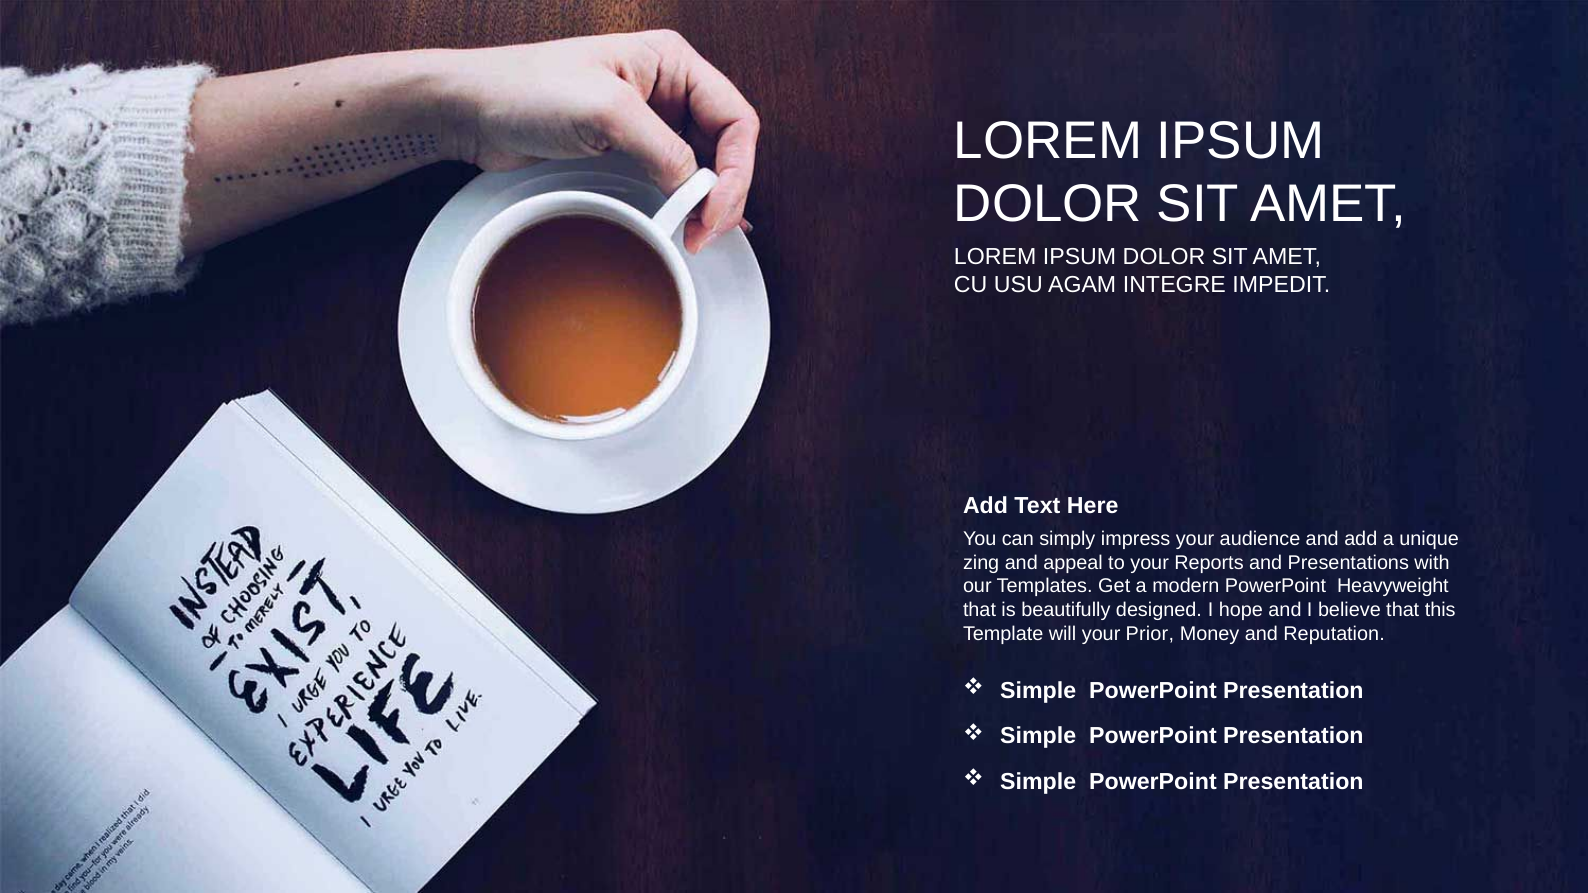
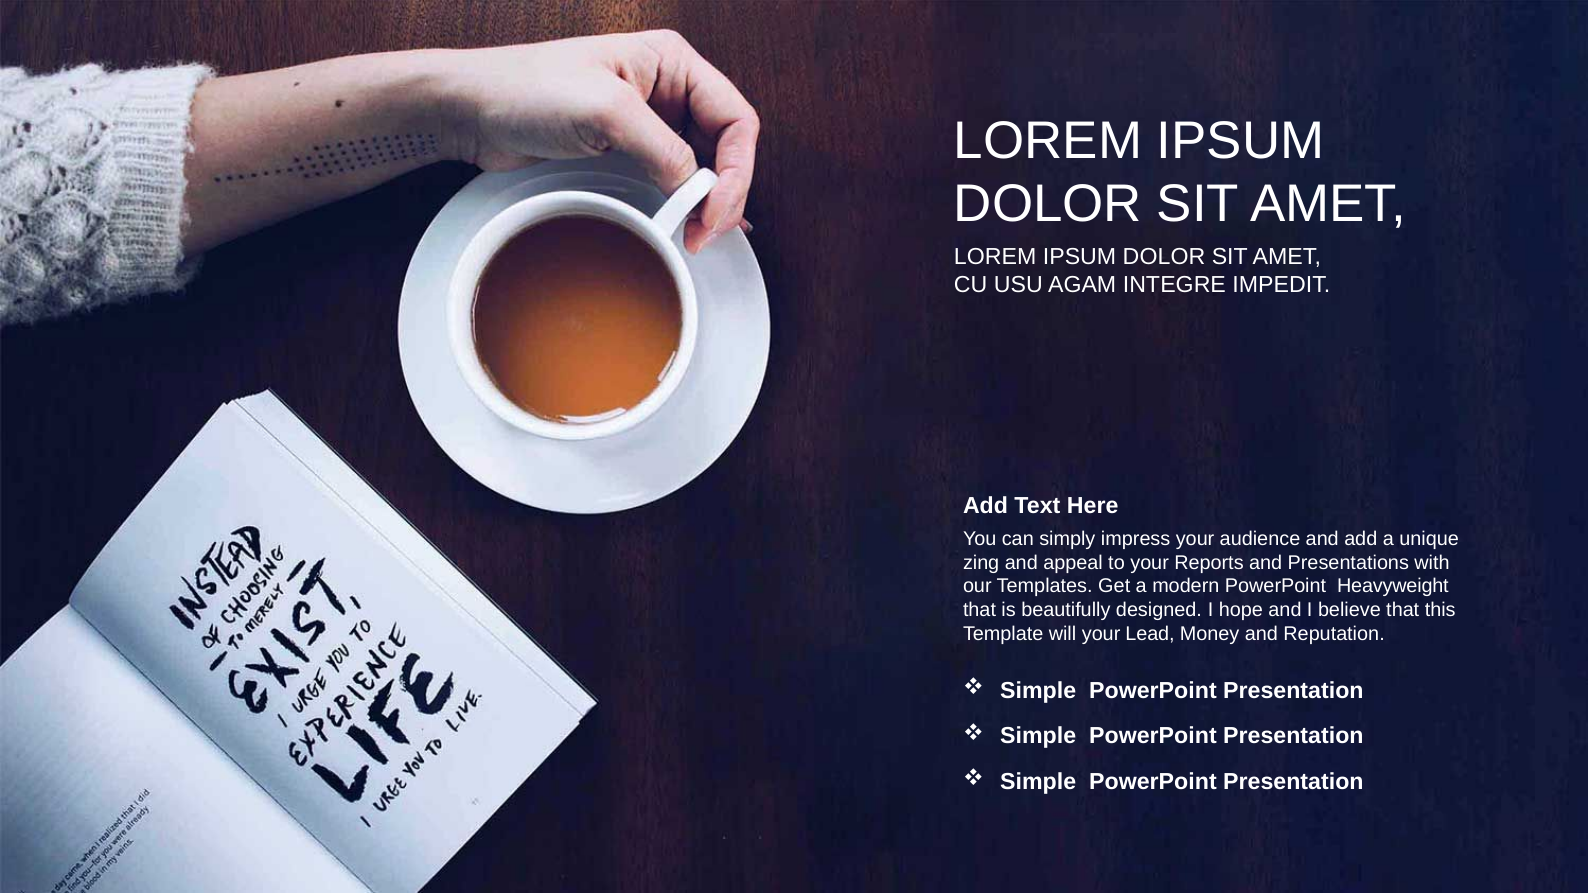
Prior: Prior -> Lead
